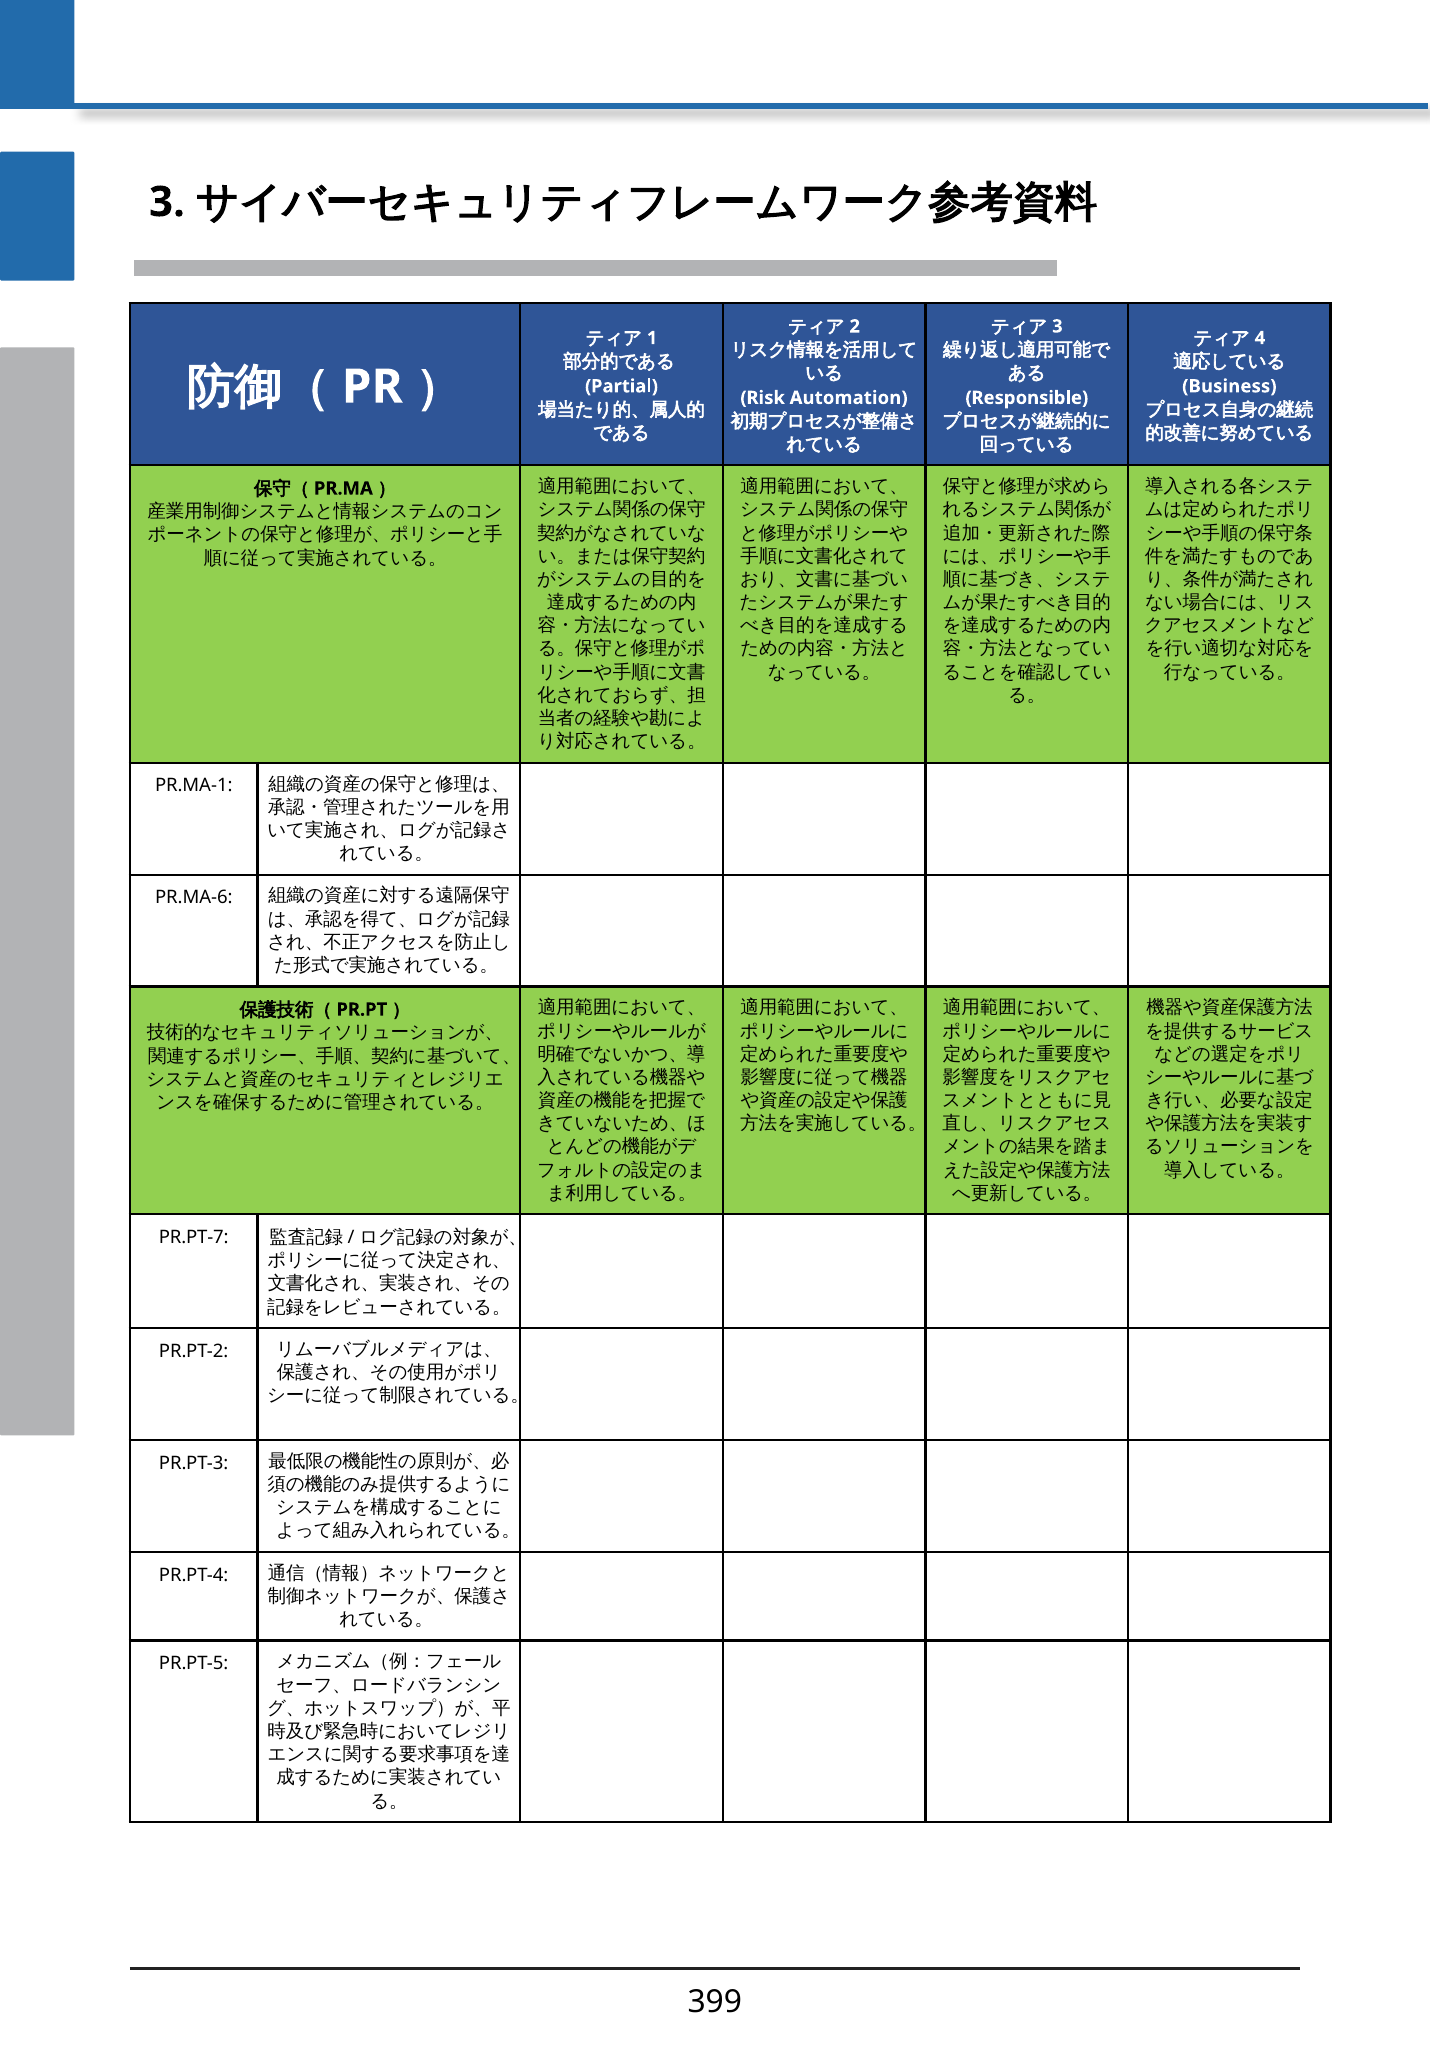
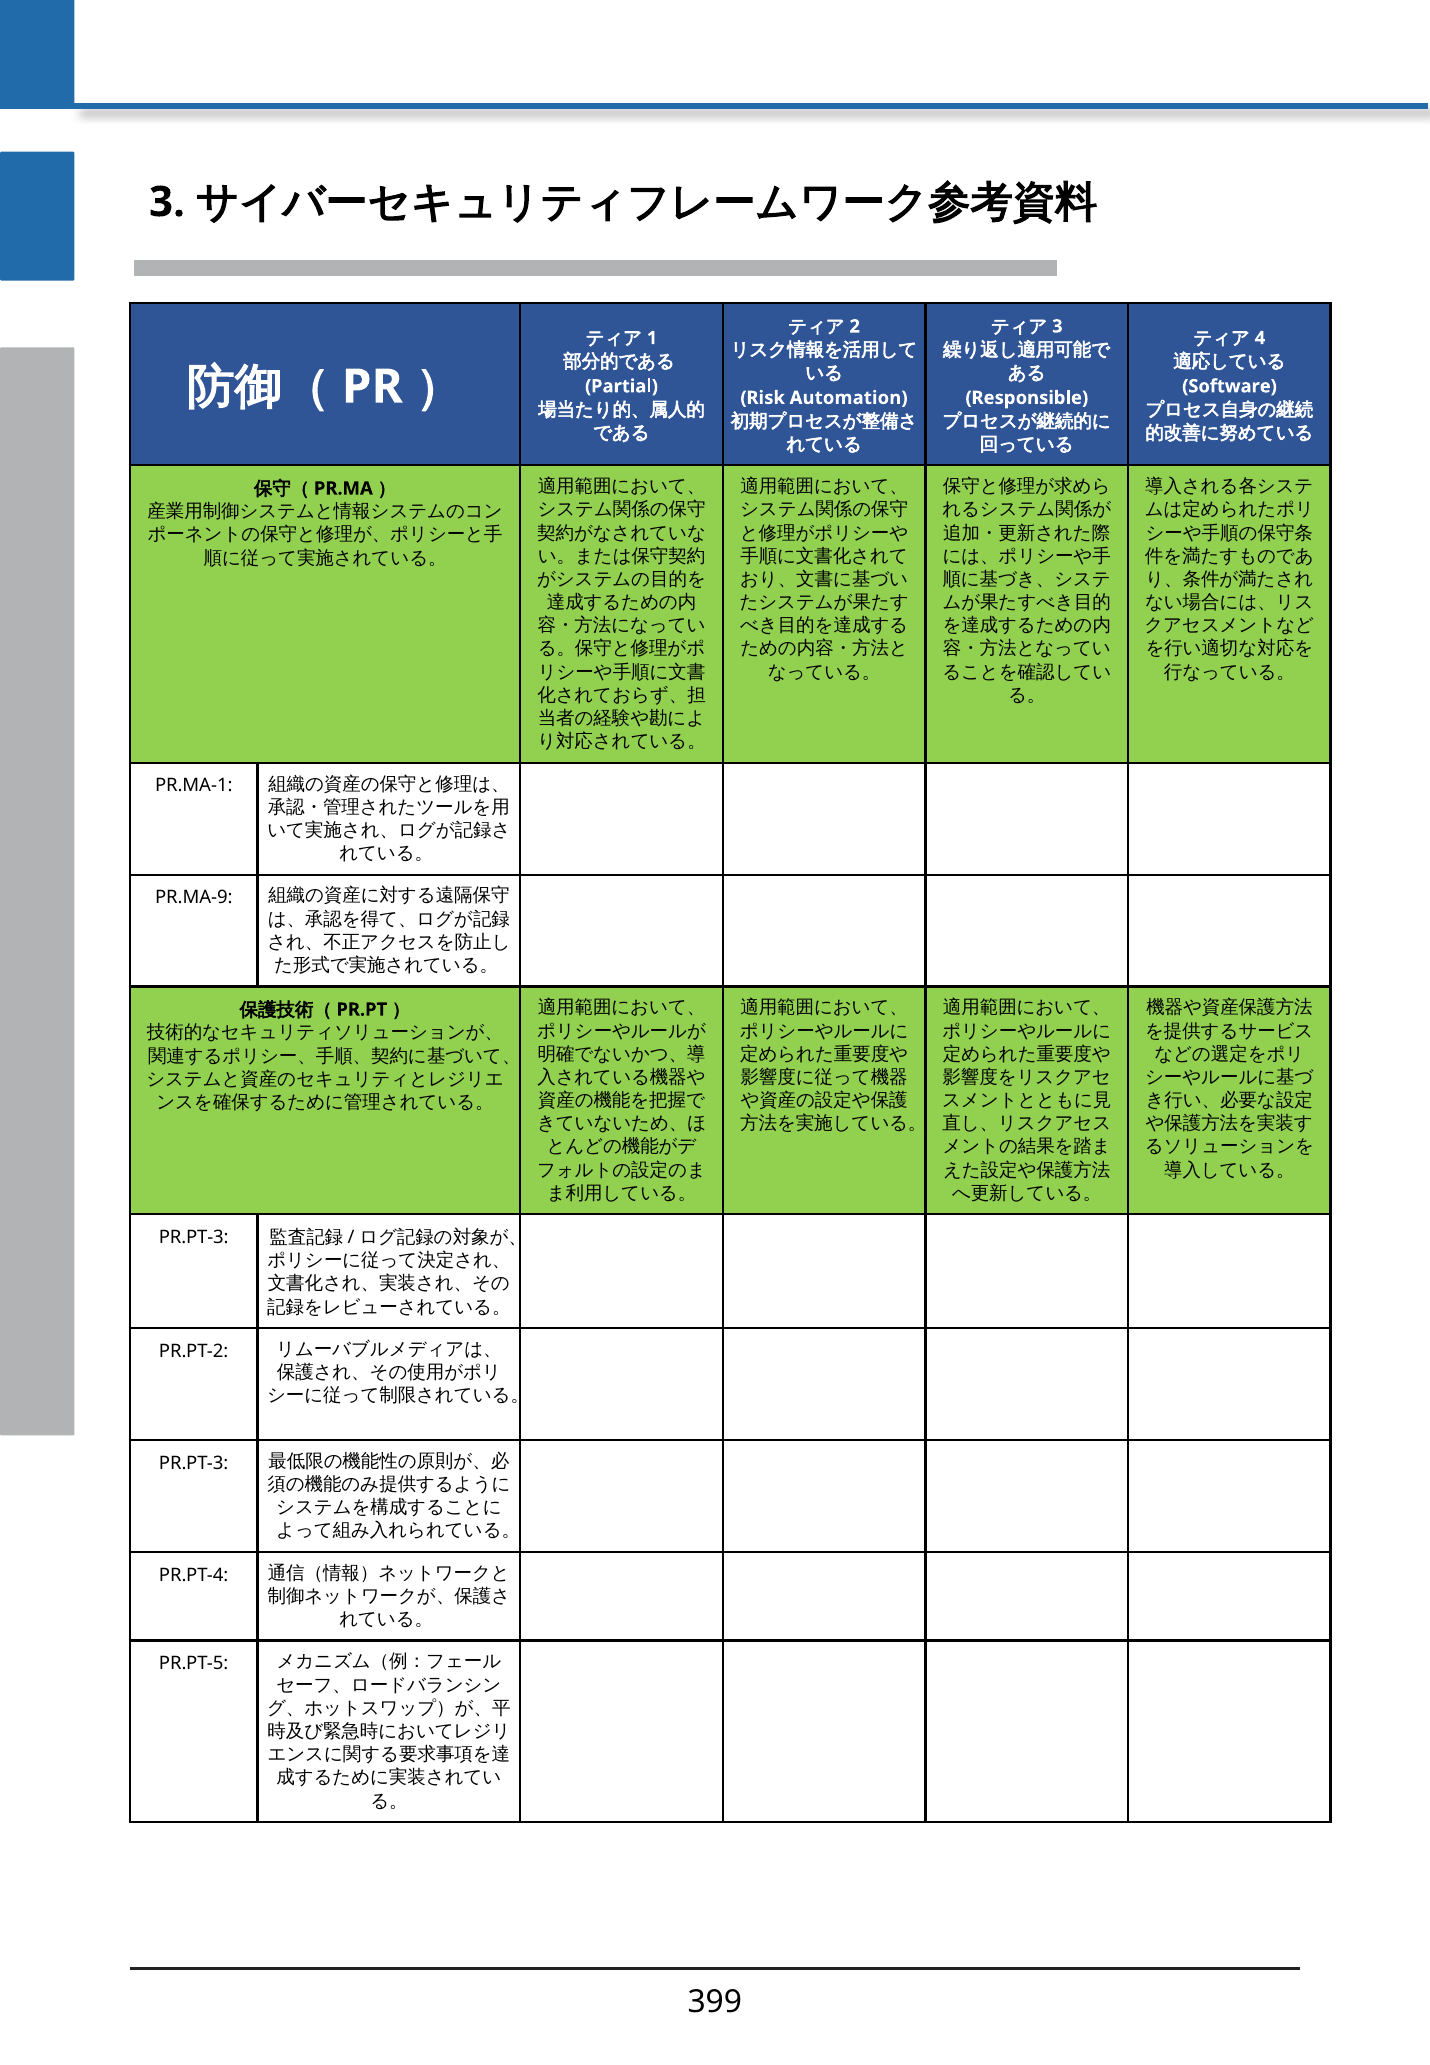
Business: Business -> Software
PR.MA-6: PR.MA-6 -> PR.MA-9
PR.PT-7 at (194, 1238): PR.PT-7 -> PR.PT-3
